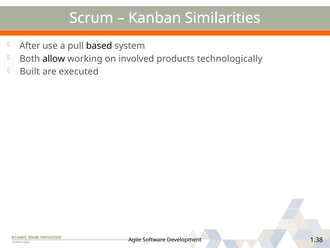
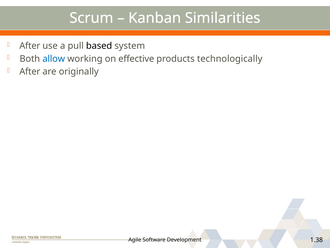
allow colour: black -> blue
involved: involved -> effective
Built at (30, 71): Built -> After
executed: executed -> originally
